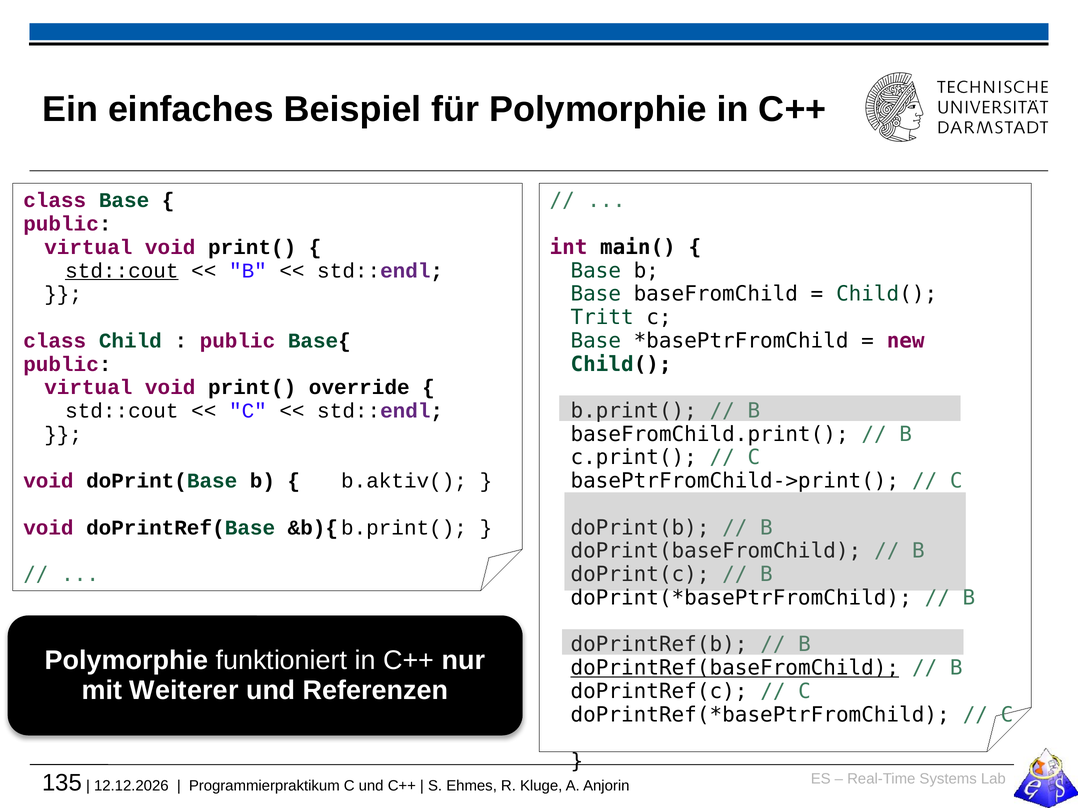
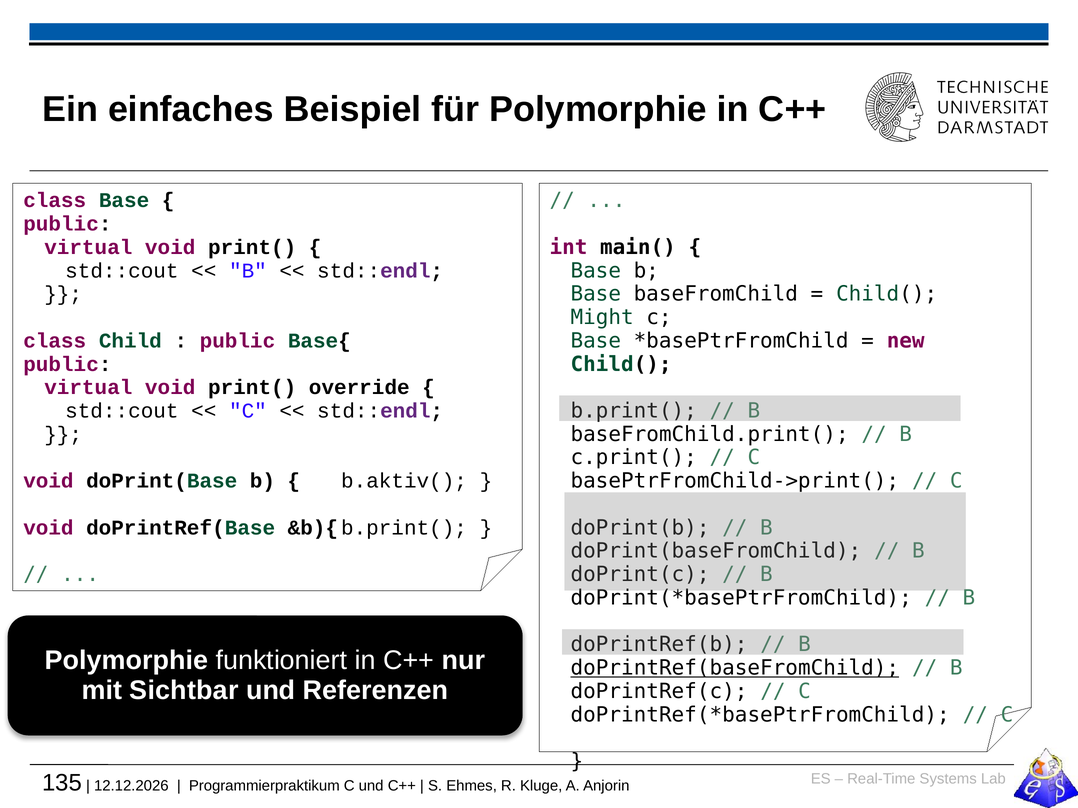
std::cout at (122, 271) underline: present -> none
Tritt: Tritt -> Might
Weiterer: Weiterer -> Sichtbar
